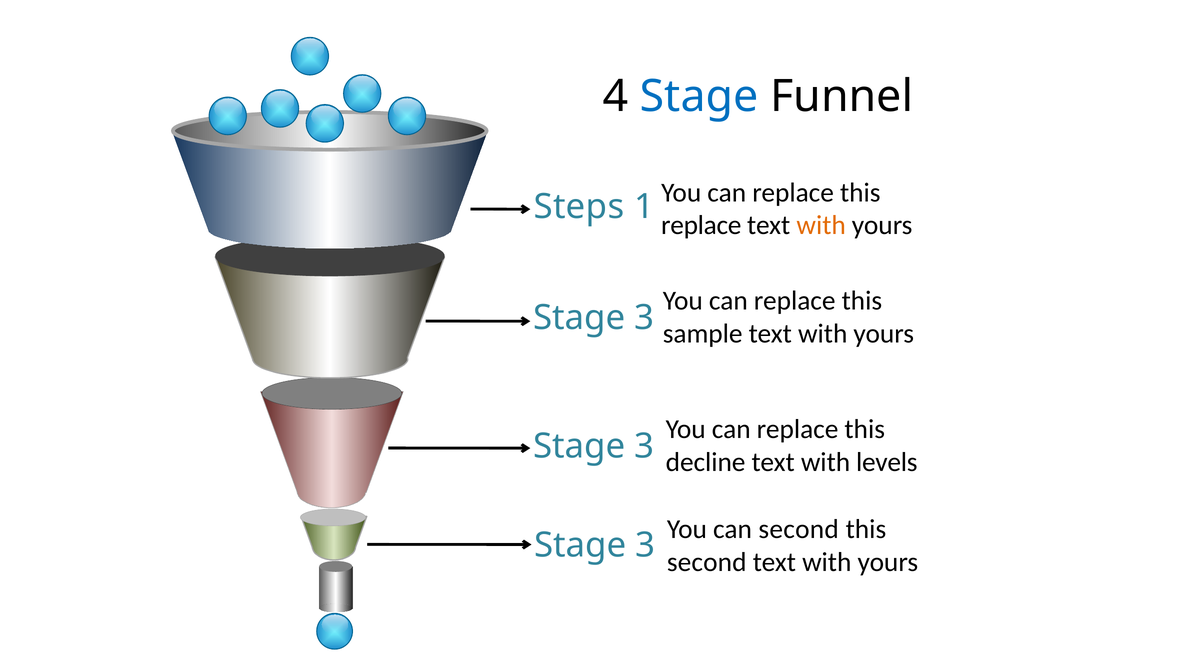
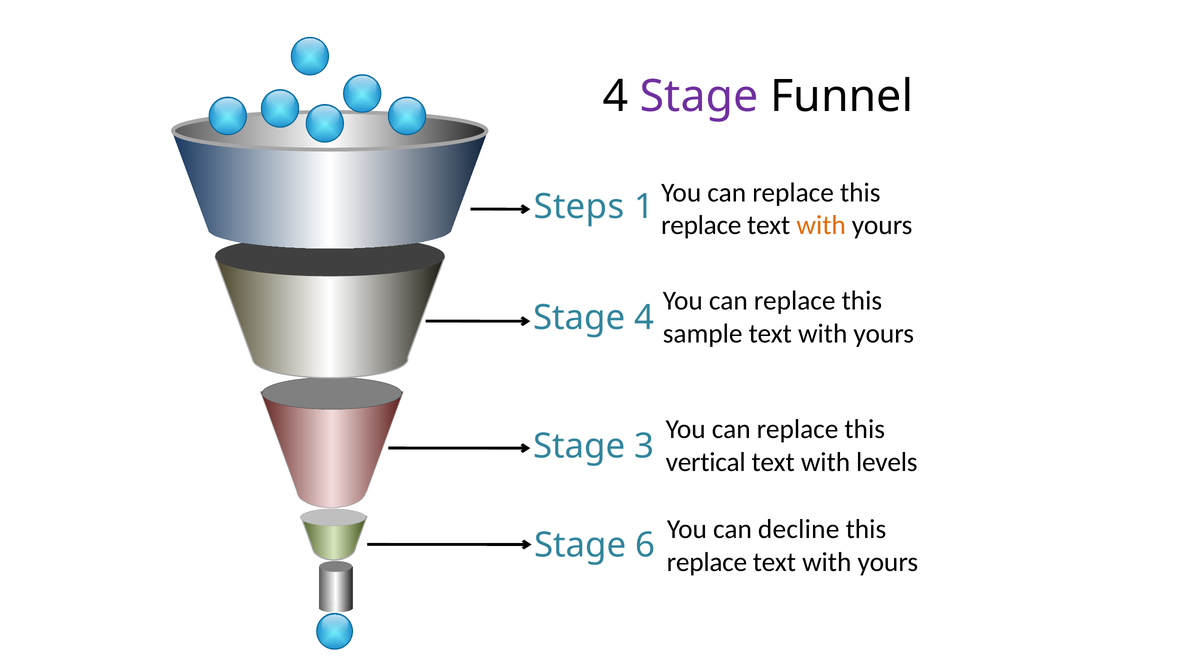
Stage at (699, 96) colour: blue -> purple
3 at (644, 318): 3 -> 4
decline: decline -> vertical
can second: second -> decline
3 at (645, 545): 3 -> 6
second at (707, 562): second -> replace
